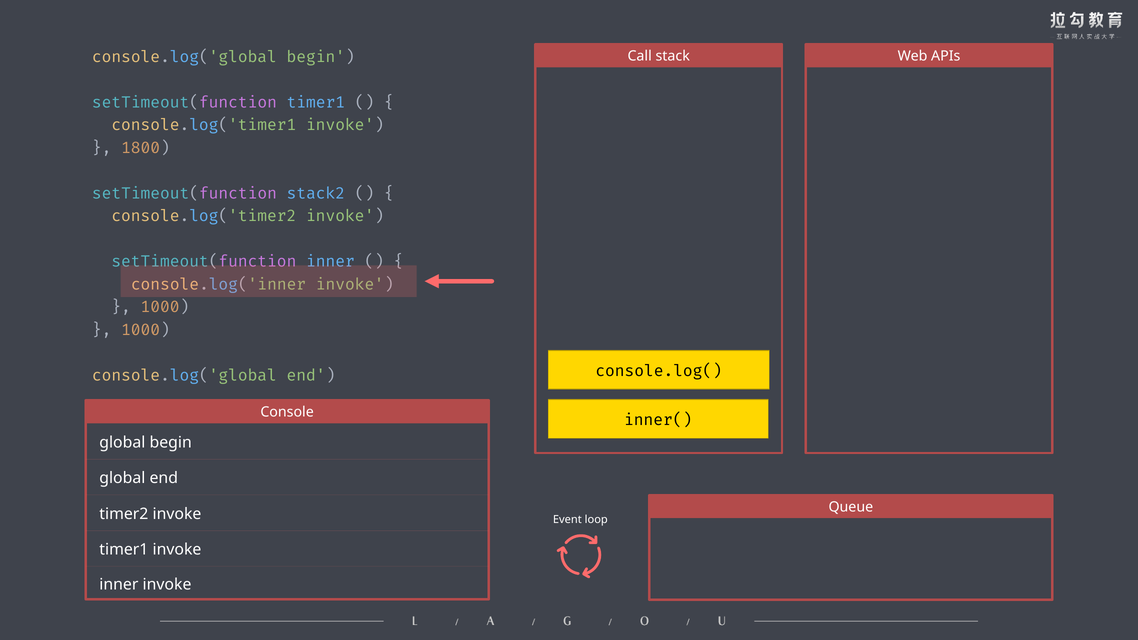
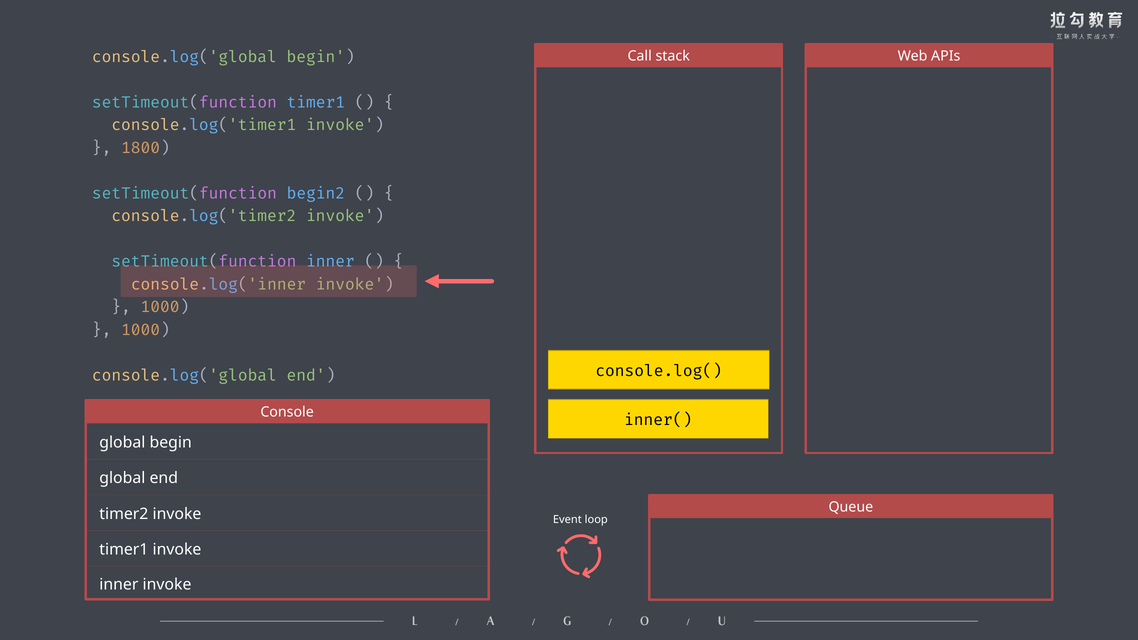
stack2: stack2 -> begin2
